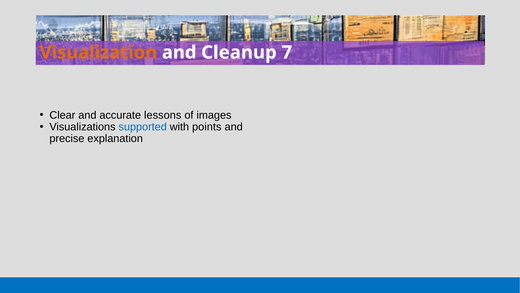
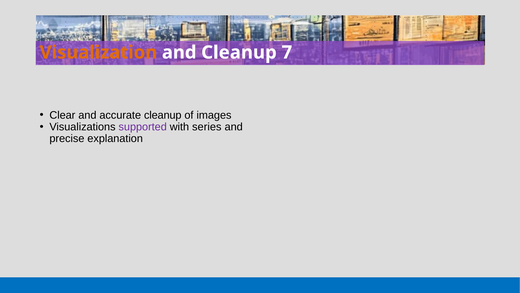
accurate lessons: lessons -> cleanup
supported colour: blue -> purple
points: points -> series
